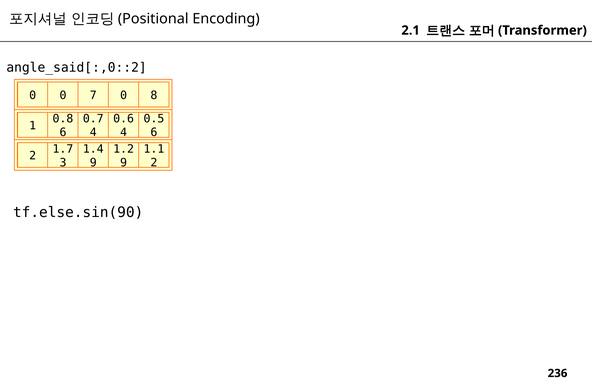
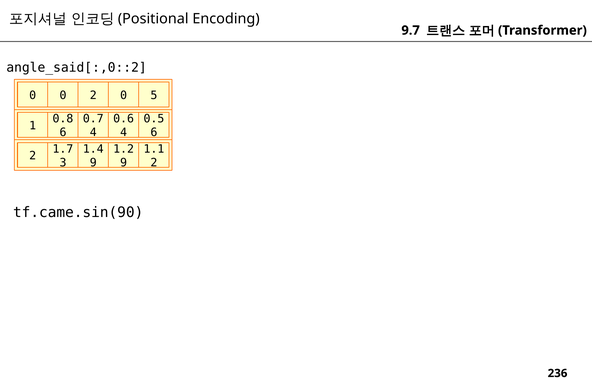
2.1: 2.1 -> 9.7
0 7: 7 -> 2
8: 8 -> 5
tf.else.sin(90: tf.else.sin(90 -> tf.came.sin(90
